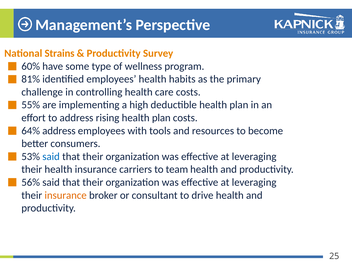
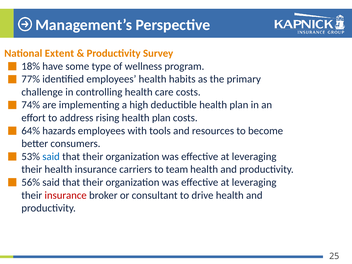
Strains: Strains -> Extent
60%: 60% -> 18%
81%: 81% -> 77%
55%: 55% -> 74%
64% address: address -> hazards
insurance at (66, 195) colour: orange -> red
